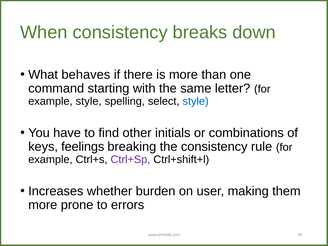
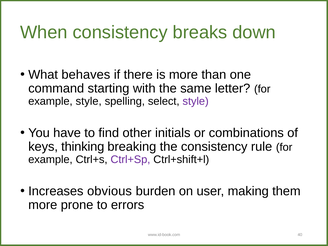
style at (196, 101) colour: blue -> purple
feelings: feelings -> thinking
whether: whether -> obvious
